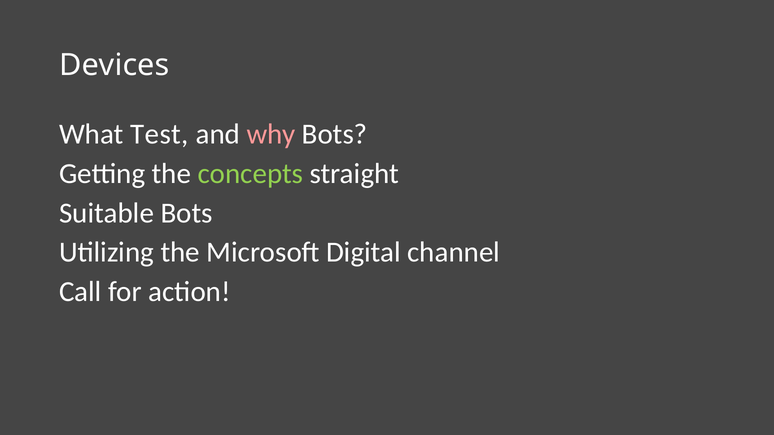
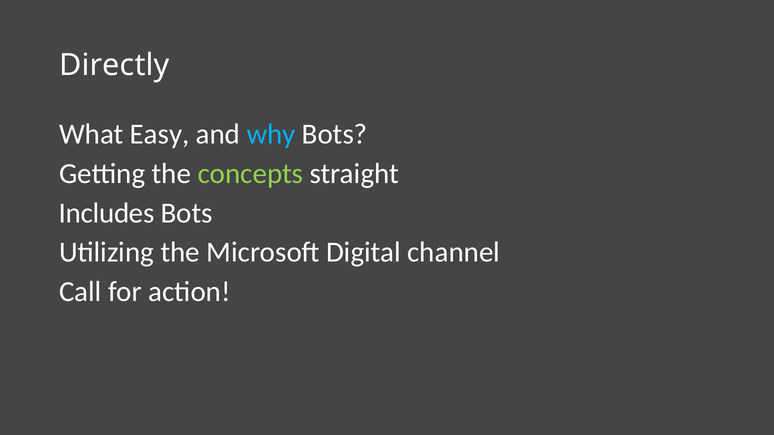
Devices: Devices -> Directly
Test: Test -> Easy
why colour: pink -> light blue
Suitable: Suitable -> Includes
